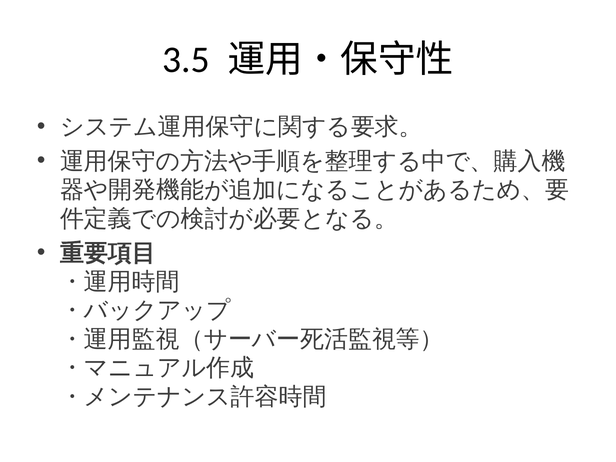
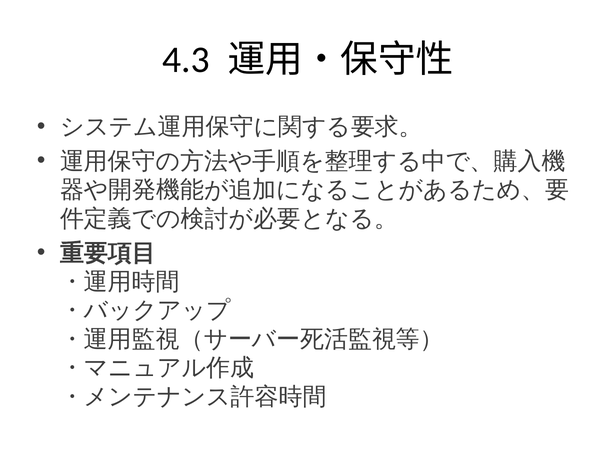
3.5: 3.5 -> 4.3
